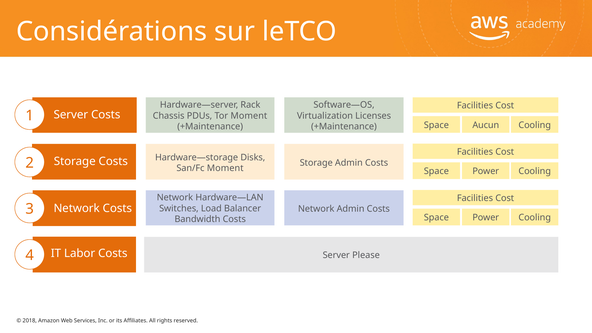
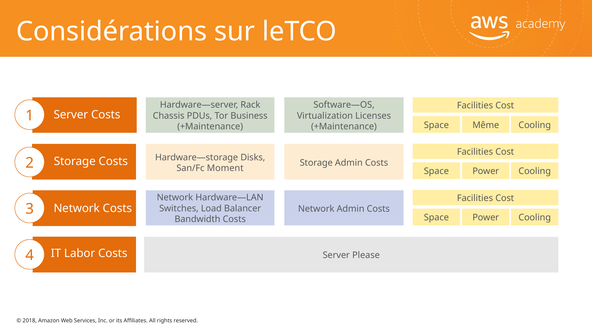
Tor Moment: Moment -> Business
Aucun: Aucun -> Même
